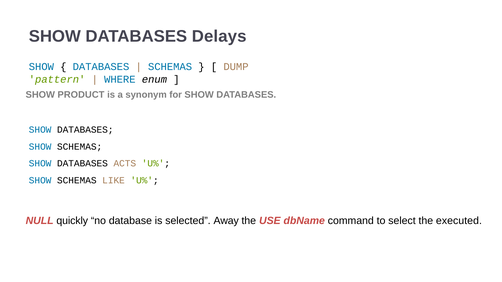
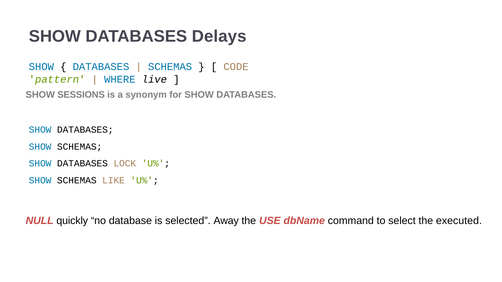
DUMP: DUMP -> CODE
enum: enum -> live
PRODUCT: PRODUCT -> SESSIONS
ACTS: ACTS -> LOCK
